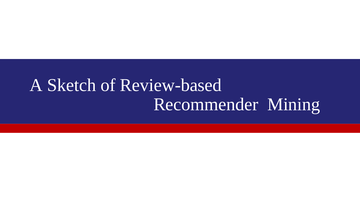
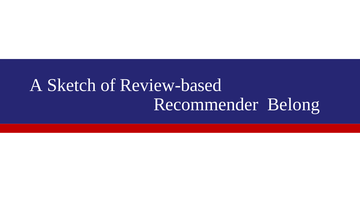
Mining: Mining -> Belong
